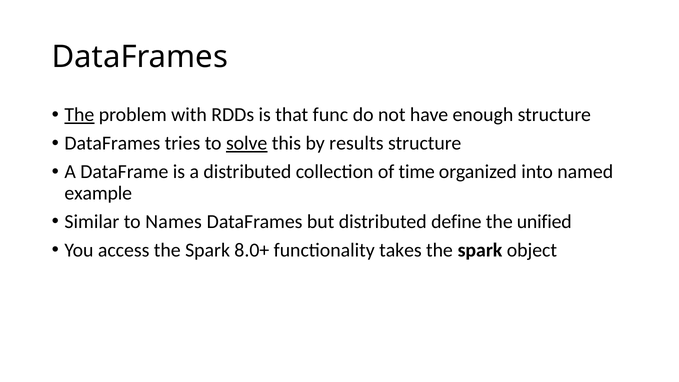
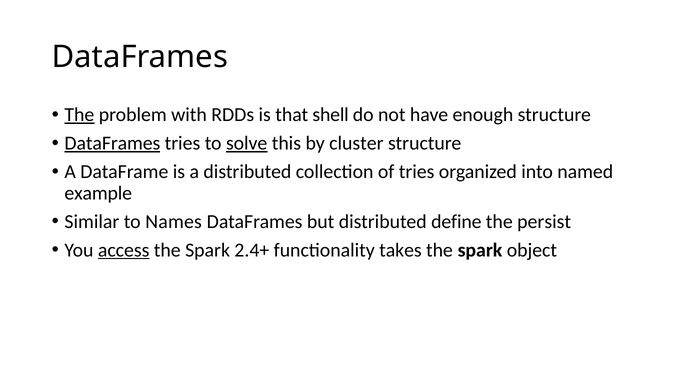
func: func -> shell
DataFrames at (112, 143) underline: none -> present
results: results -> cluster
of time: time -> tries
unified: unified -> persist
access underline: none -> present
8.0+: 8.0+ -> 2.4+
